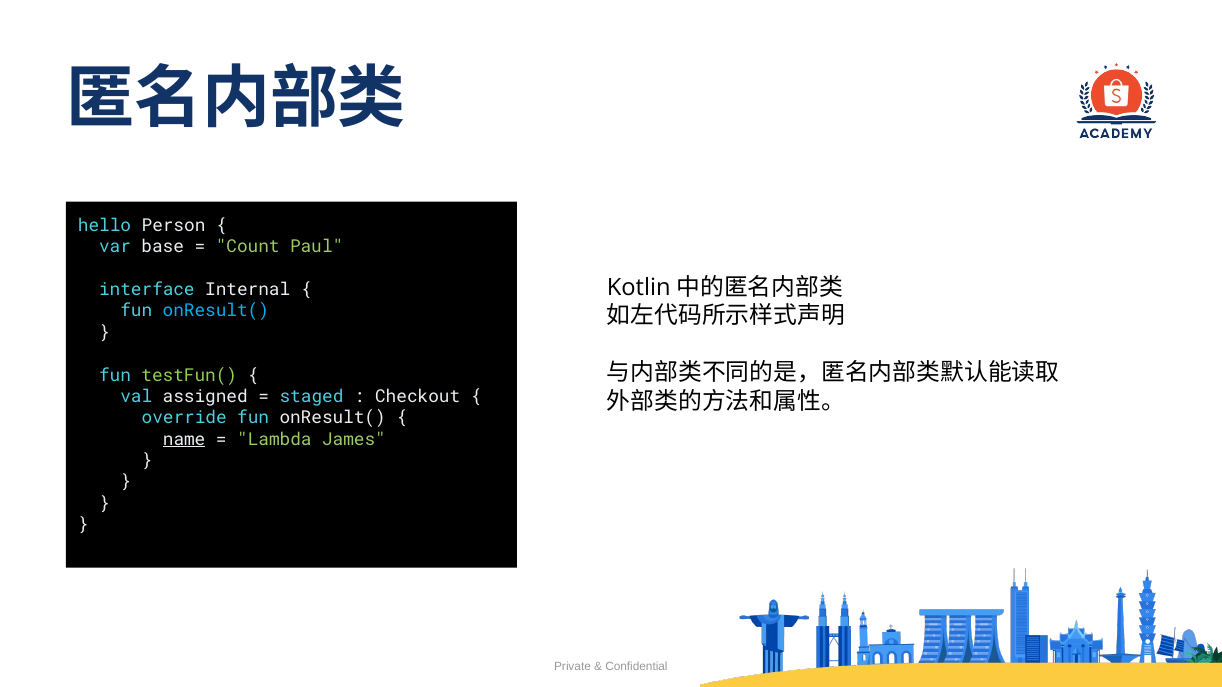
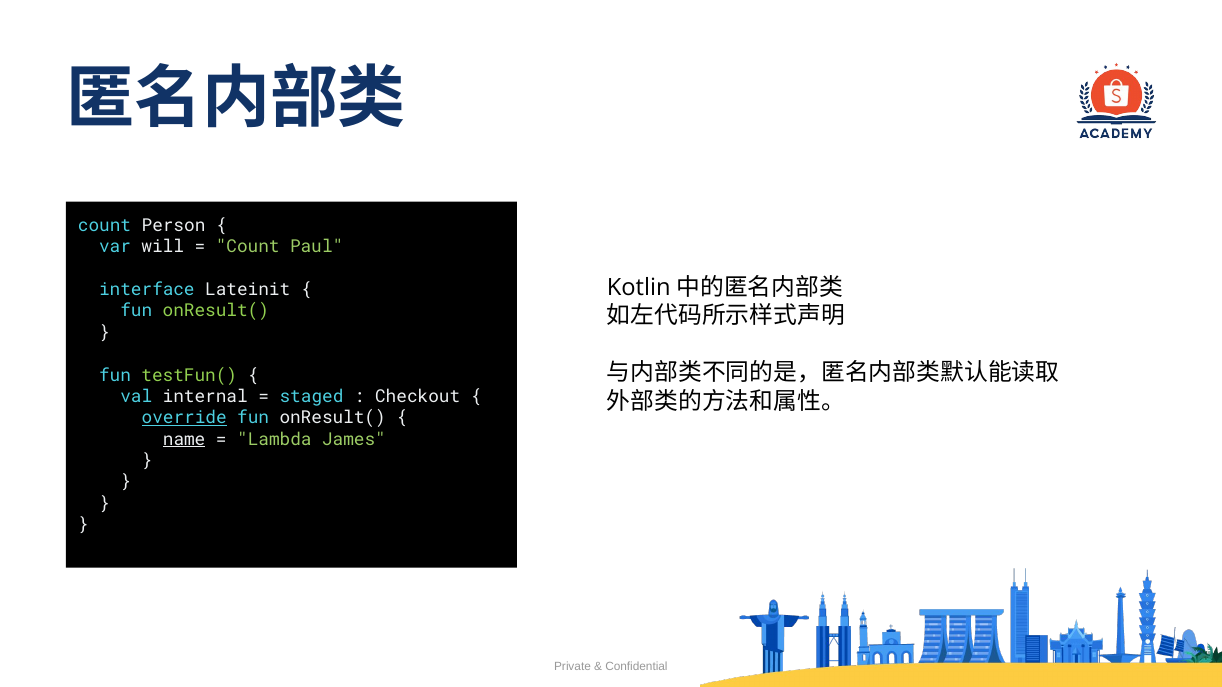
hello at (105, 226): hello -> count
base: base -> will
Internal: Internal -> Lateinit
onResult( at (216, 311) colour: light blue -> light green
assigned: assigned -> internal
override underline: none -> present
